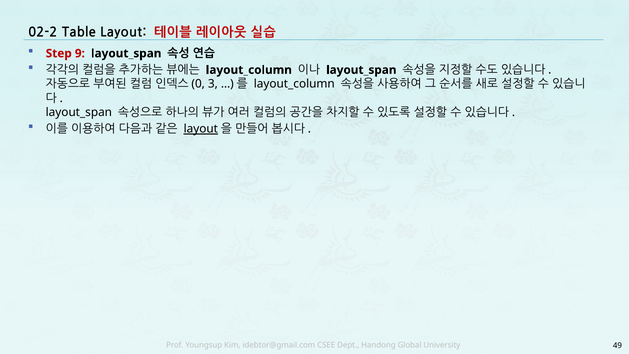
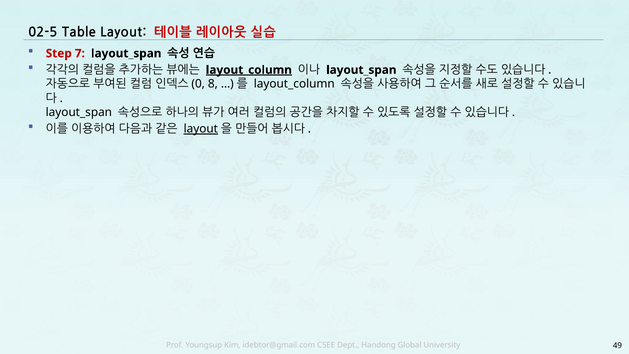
02-2: 02-2 -> 02-5
9: 9 -> 7
layout_column at (249, 70) underline: none -> present
3: 3 -> 8
